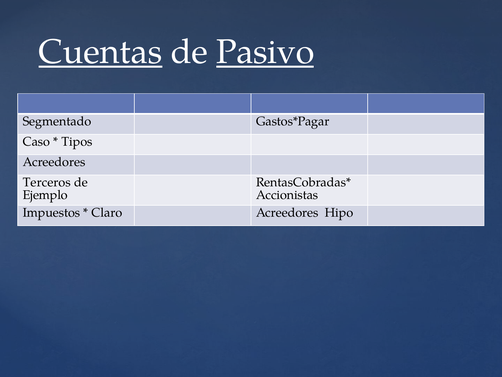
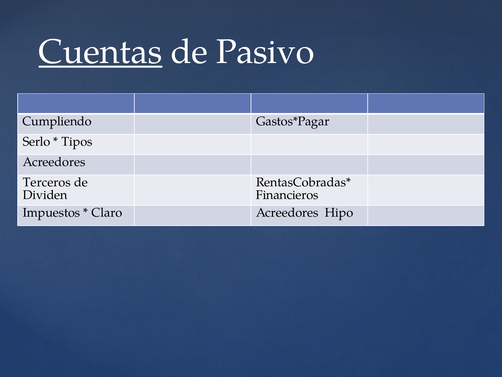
Pasivo underline: present -> none
Segmentado: Segmentado -> Cumpliendo
Caso: Caso -> Serlo
Ejemplo: Ejemplo -> Dividen
Accionistas: Accionistas -> Financieros
